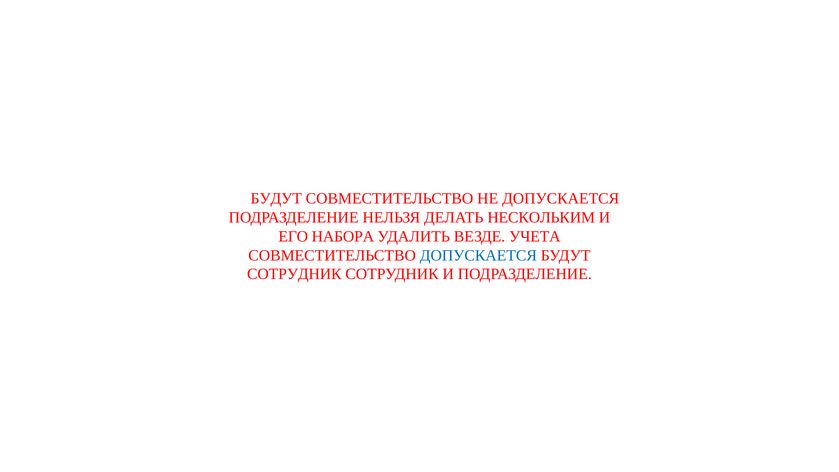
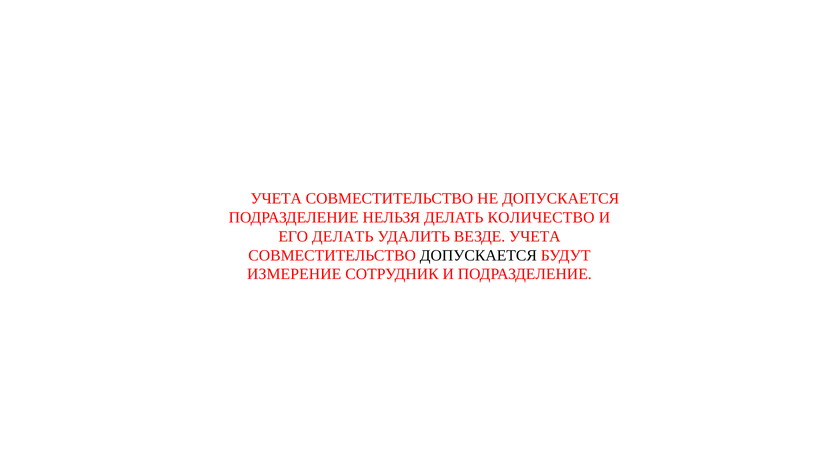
БУДУТ at (276, 199): БУДУТ -> УЧЕТА
НЕСКОЛЬКИМ: НЕСКОЛЬКИМ -> КОЛИЧЕСТВО
ЕГО НАБОРА: НАБОРА -> ДЕЛАТЬ
ДОПУСКАЕТСЯ at (478, 255) colour: blue -> black
СОТРУДНИК at (294, 274): СОТРУДНИК -> ИЗМЕРЕНИЕ
